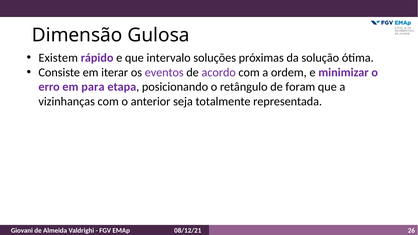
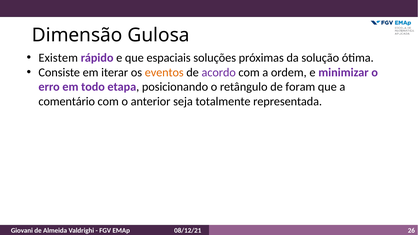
intervalo: intervalo -> espaciais
eventos colour: purple -> orange
para: para -> todo
vizinhanças: vizinhanças -> comentário
